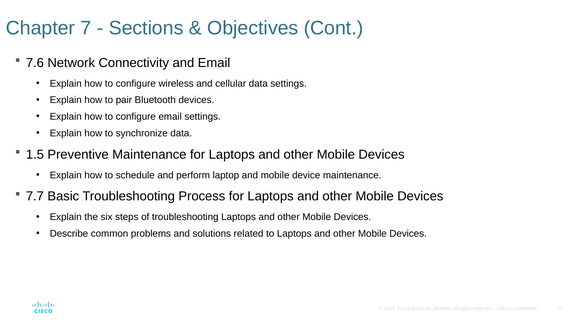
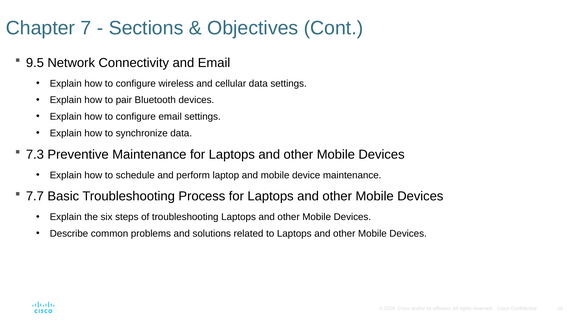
7.6: 7.6 -> 9.5
1.5: 1.5 -> 7.3
